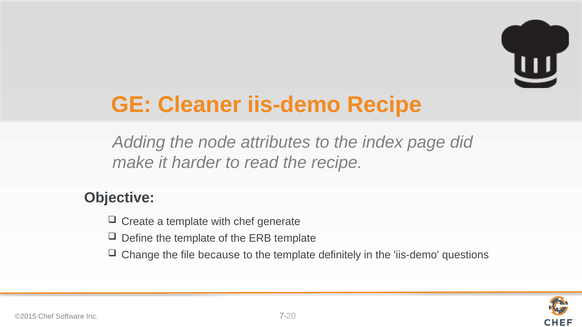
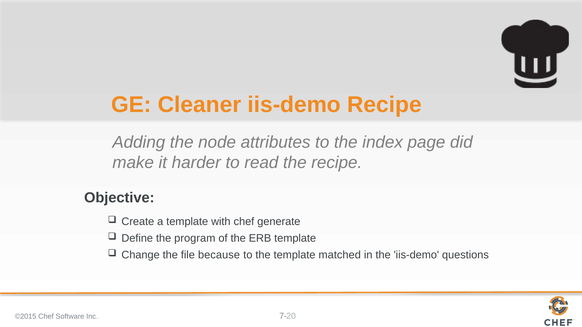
Define the template: template -> program
definitely: definitely -> matched
